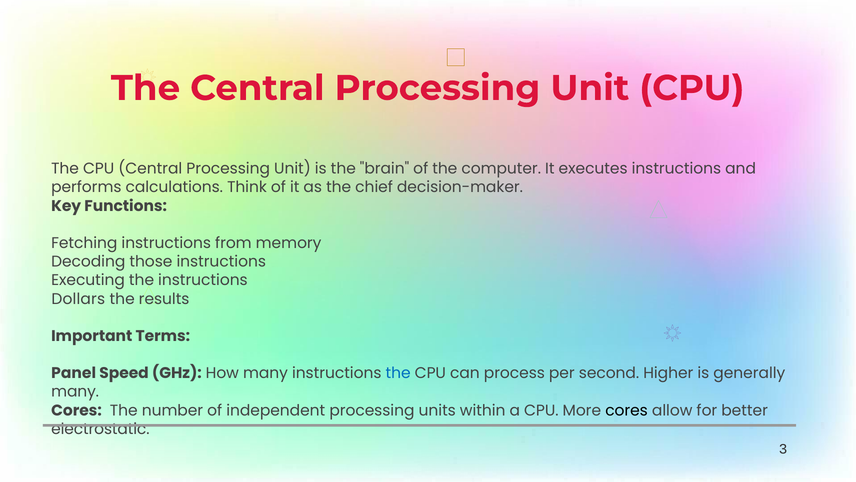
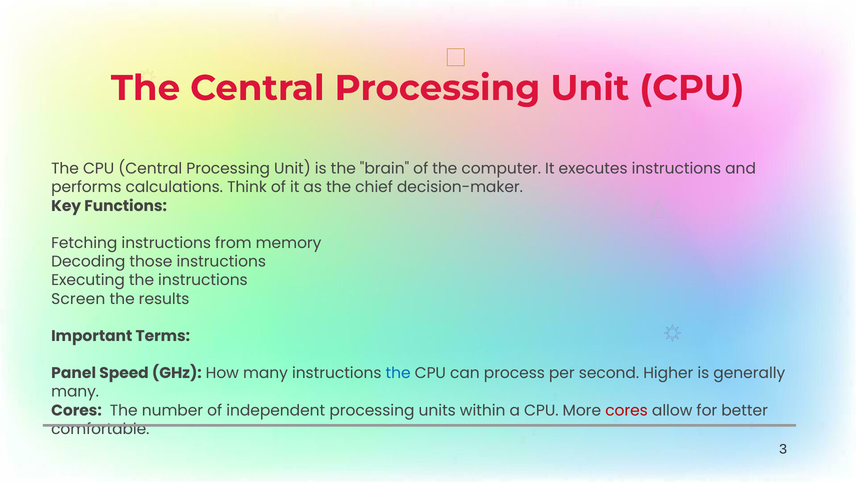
Dollars: Dollars -> Screen
cores at (627, 410) colour: black -> red
electrostatic: electrostatic -> comfortable
